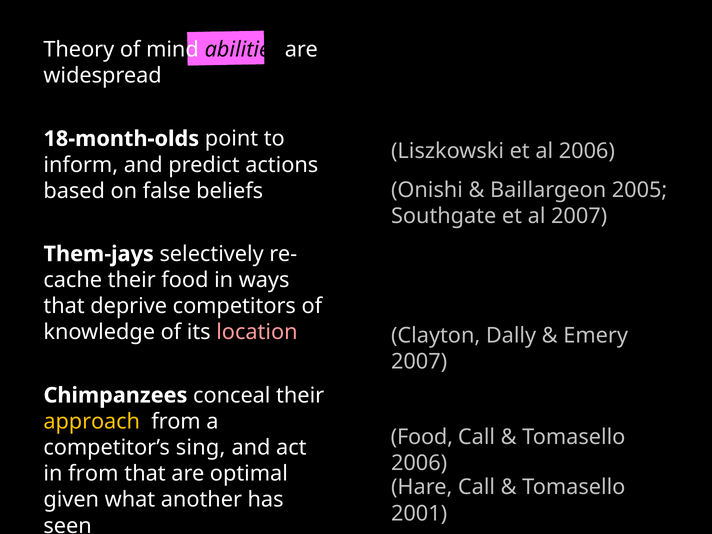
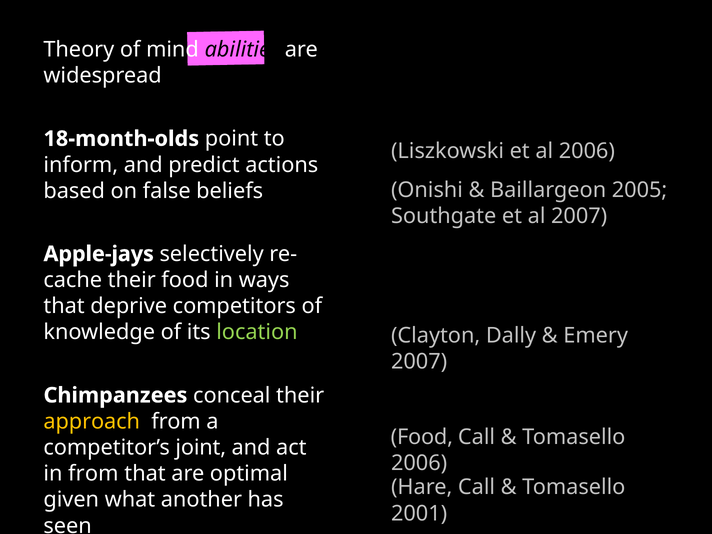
Them-jays: Them-jays -> Apple-jays
location colour: pink -> light green
sing: sing -> joint
